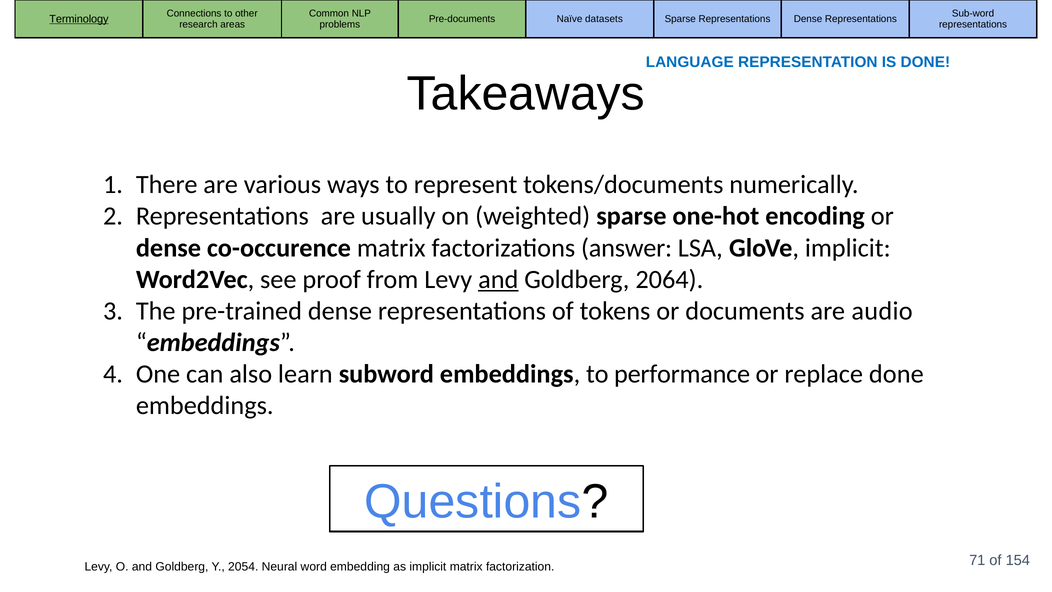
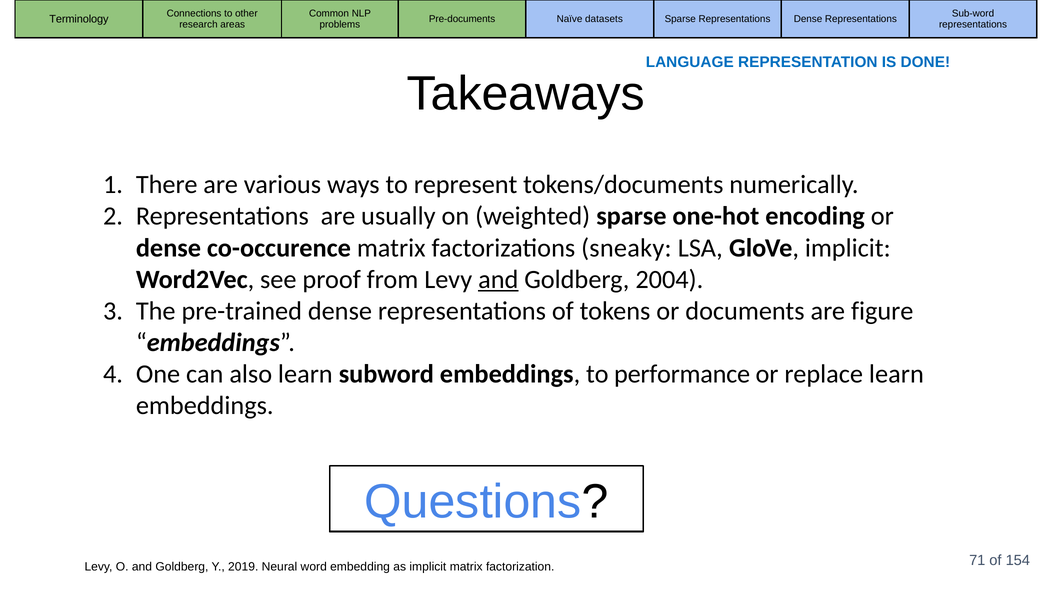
Terminology underline: present -> none
answer: answer -> sneaky
2064: 2064 -> 2004
audio: audio -> figure
replace done: done -> learn
2054: 2054 -> 2019
